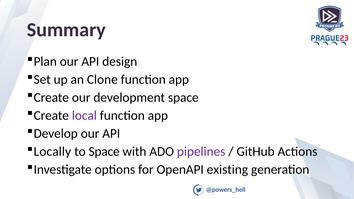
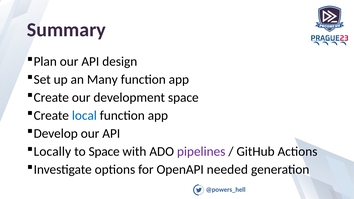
Clone: Clone -> Many
local colour: purple -> blue
existing: existing -> needed
